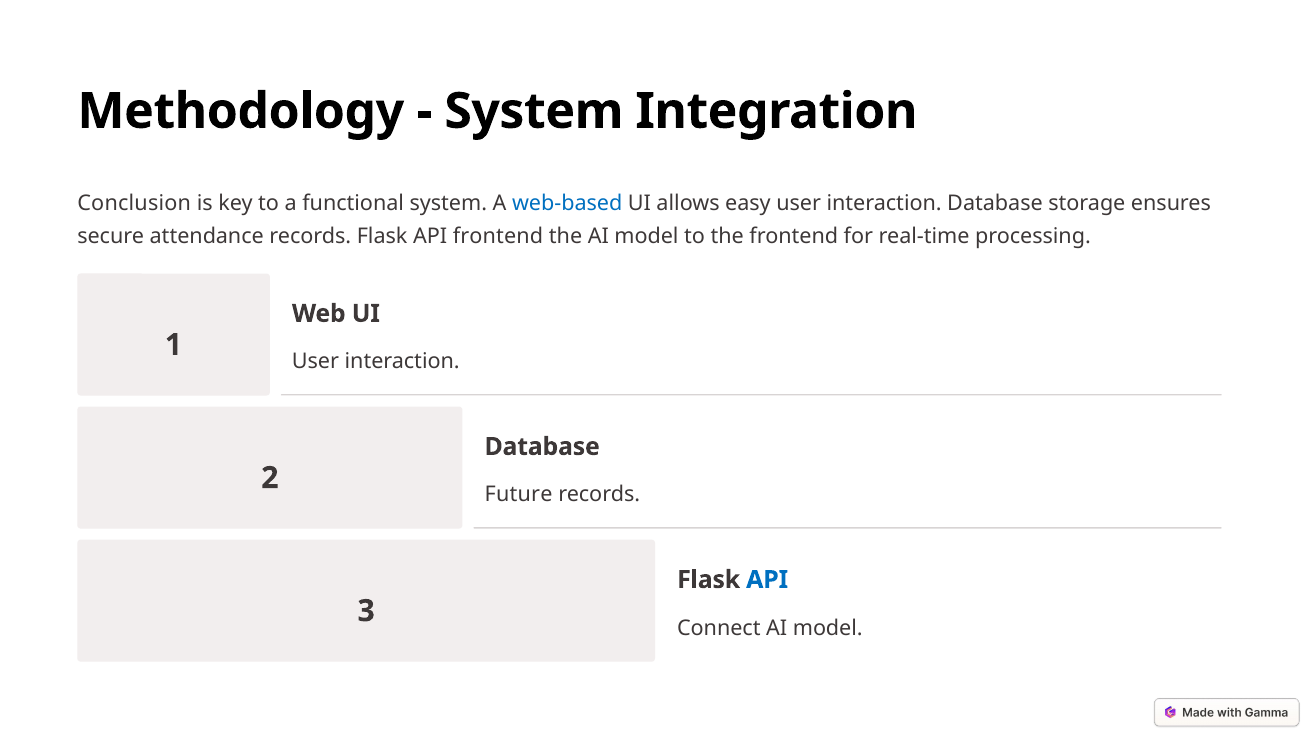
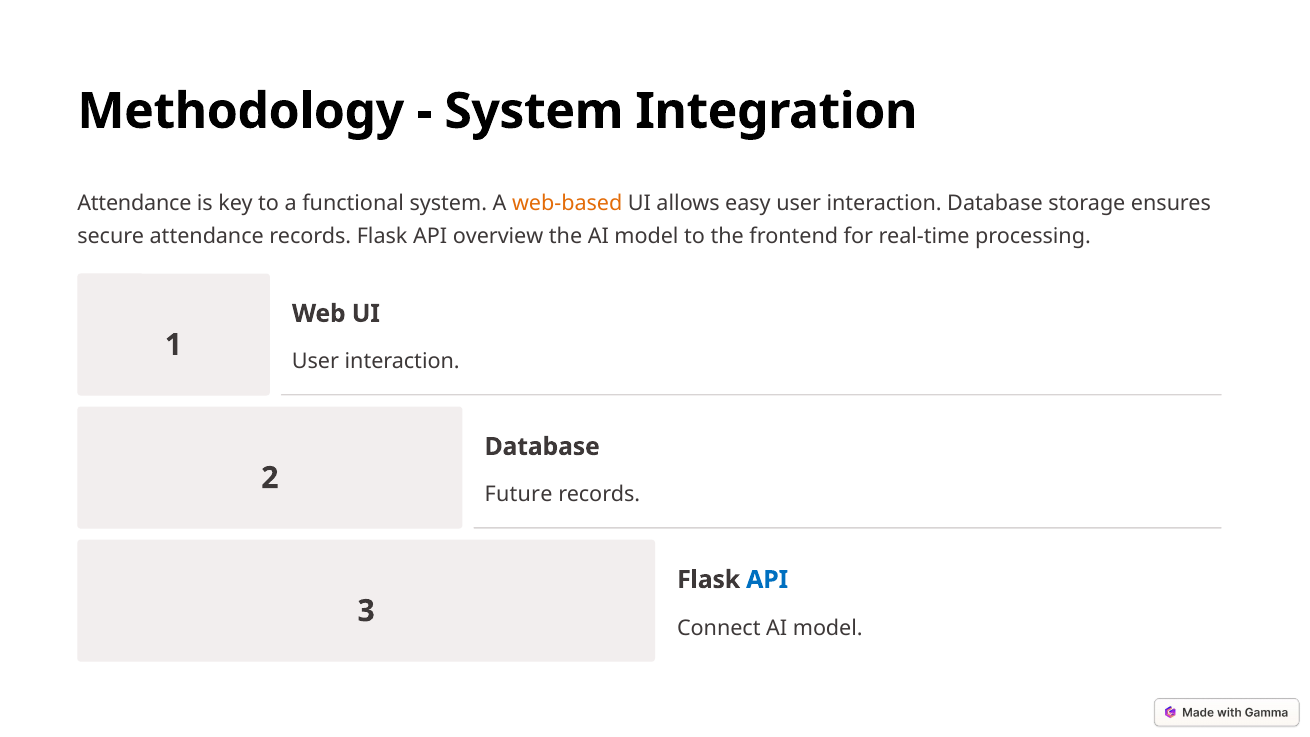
Conclusion at (134, 204): Conclusion -> Attendance
web-based colour: blue -> orange
API frontend: frontend -> overview
